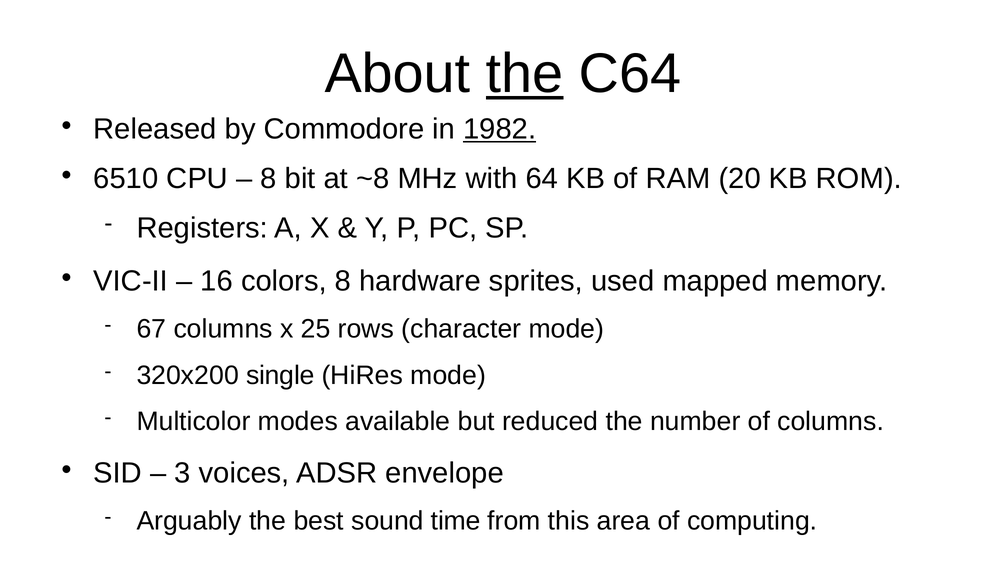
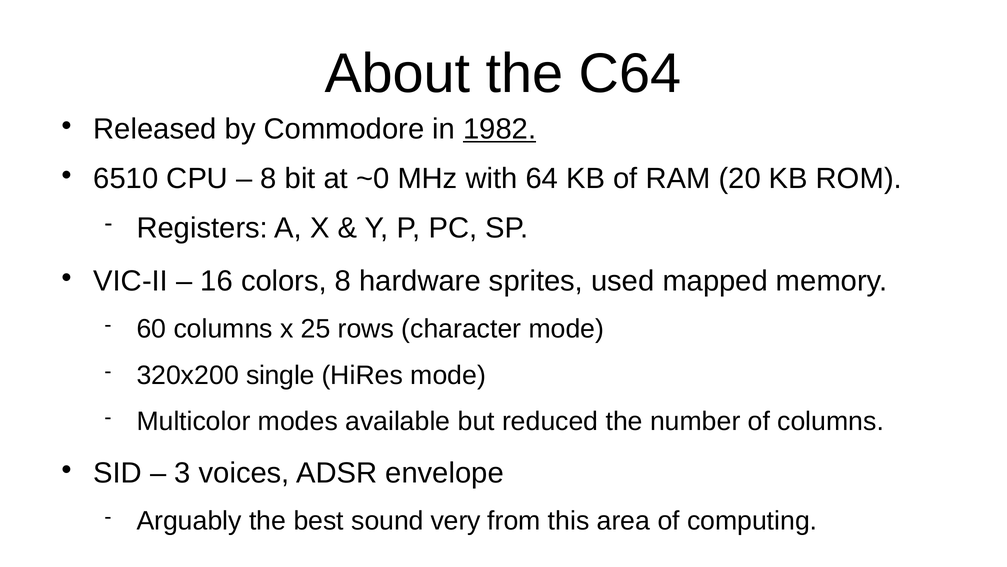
the at (525, 74) underline: present -> none
~8: ~8 -> ~0
67: 67 -> 60
time: time -> very
